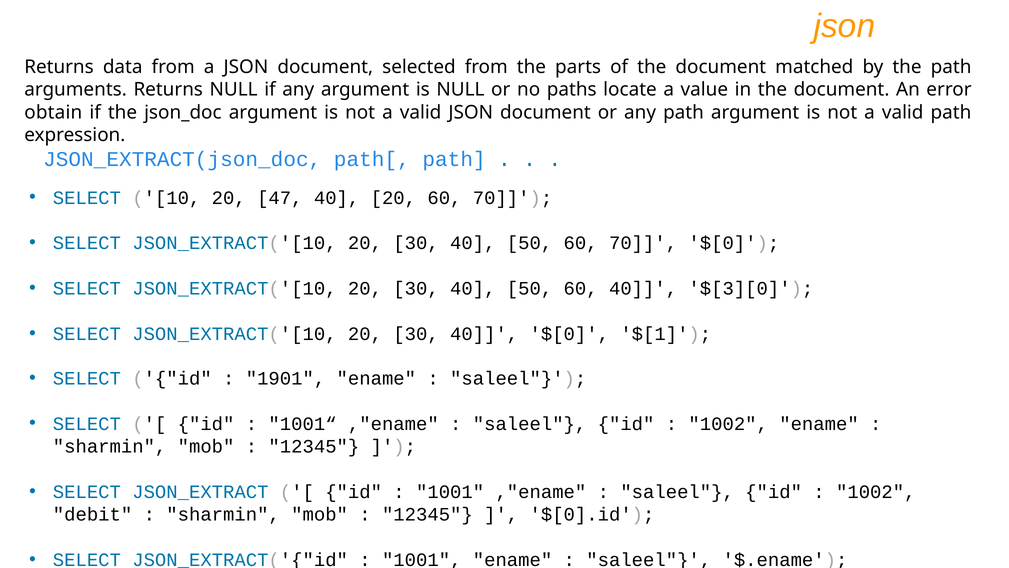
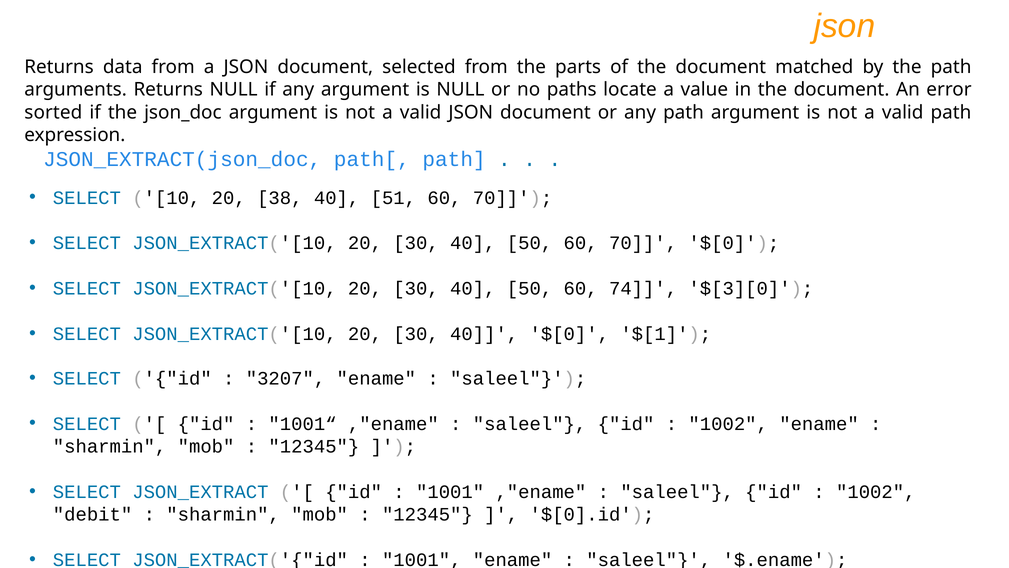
obtain: obtain -> sorted
47: 47 -> 38
40 20: 20 -> 51
60 40: 40 -> 74
1901: 1901 -> 3207
